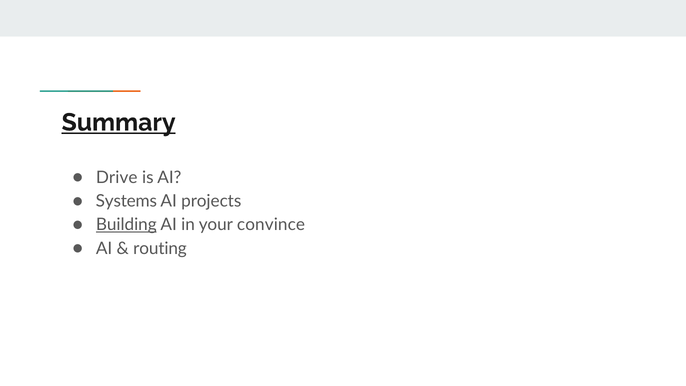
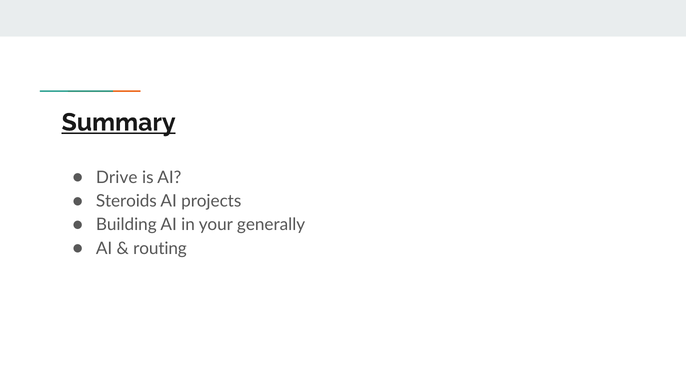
Systems: Systems -> Steroids
Building underline: present -> none
convince: convince -> generally
